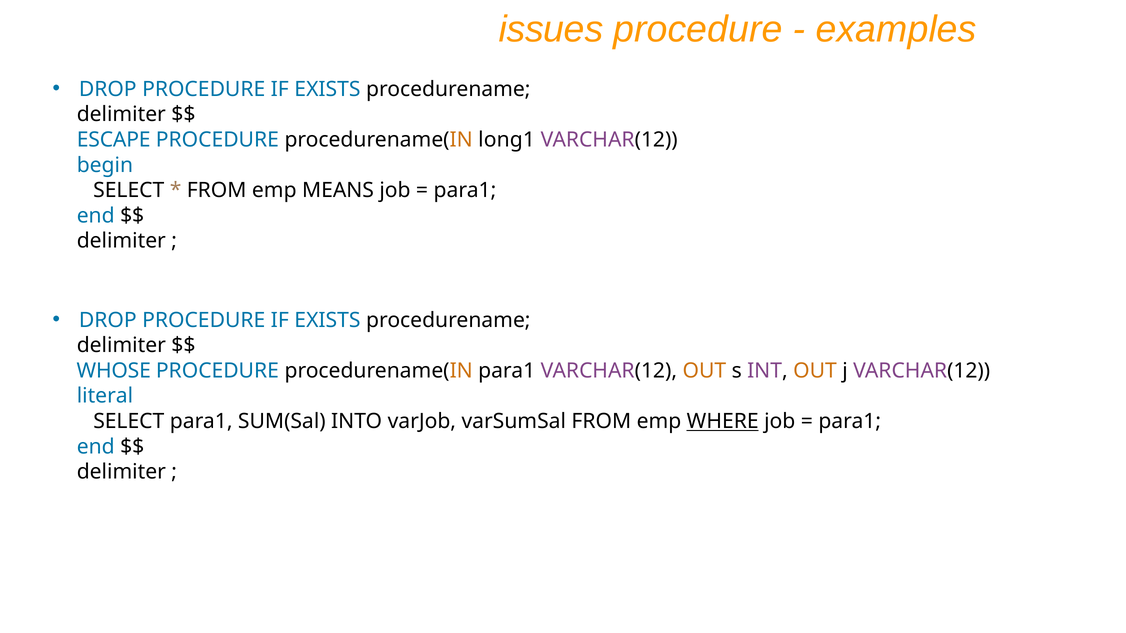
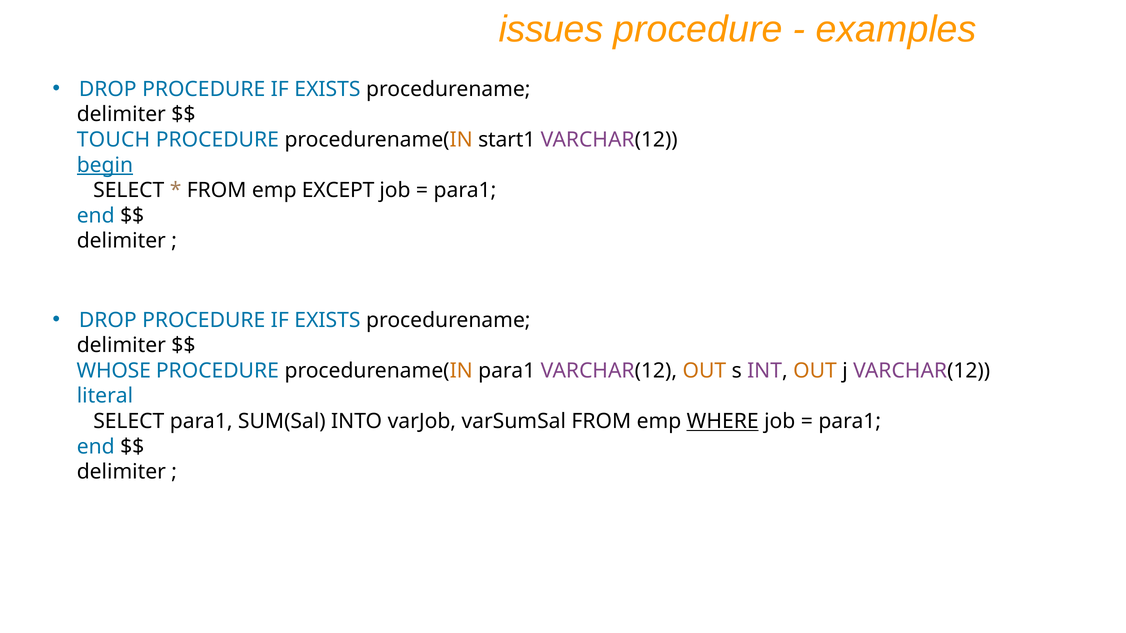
ESCAPE: ESCAPE -> TOUCH
long1: long1 -> start1
begin underline: none -> present
MEANS: MEANS -> EXCEPT
